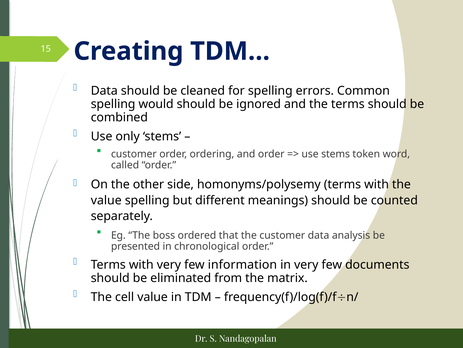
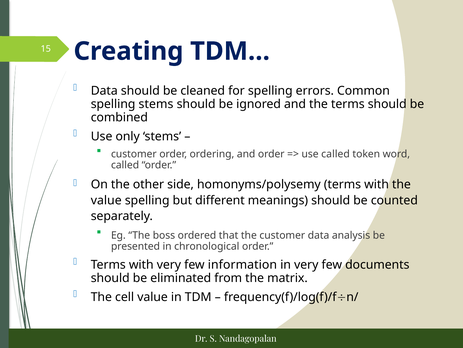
spelling would: would -> stems
use stems: stems -> called
